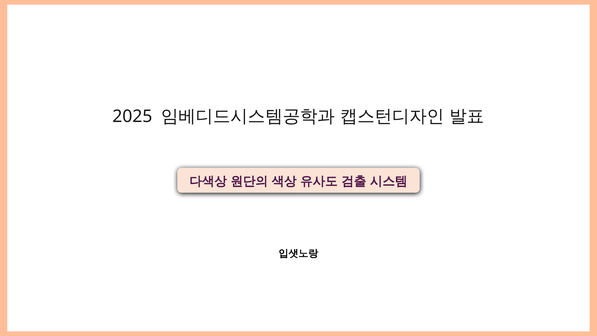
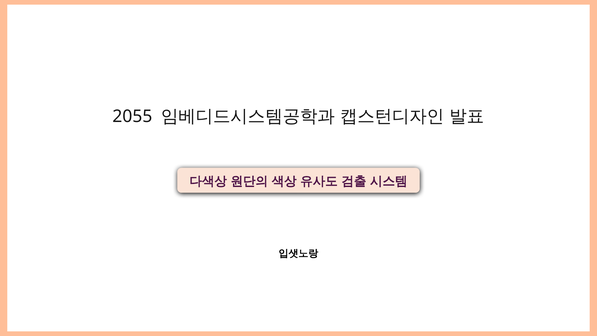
2025: 2025 -> 2055
